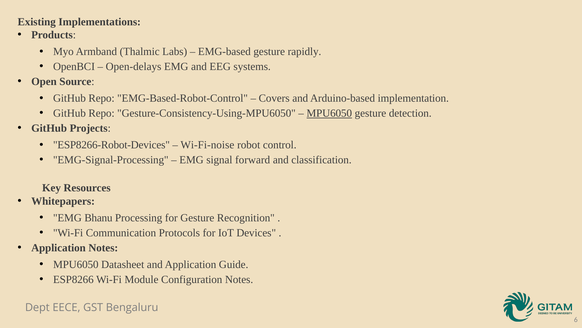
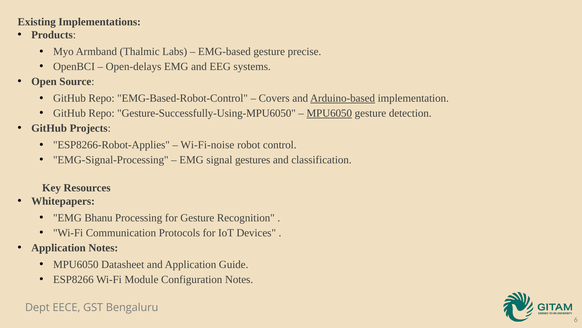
rapidly: rapidly -> precise
Arduino-based underline: none -> present
Gesture-Consistency-Using-MPU6050: Gesture-Consistency-Using-MPU6050 -> Gesture-Successfully-Using-MPU6050
ESP8266-Robot-Devices: ESP8266-Robot-Devices -> ESP8266-Robot-Applies
forward: forward -> gestures
